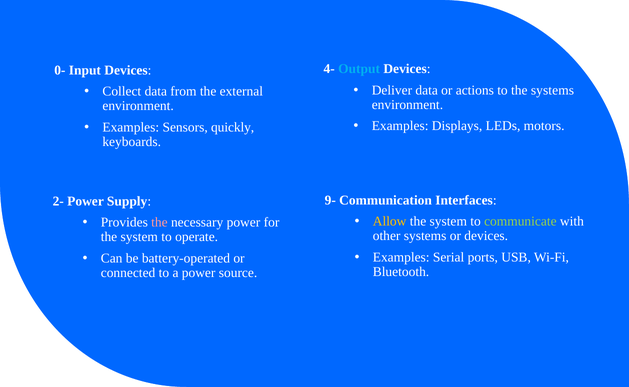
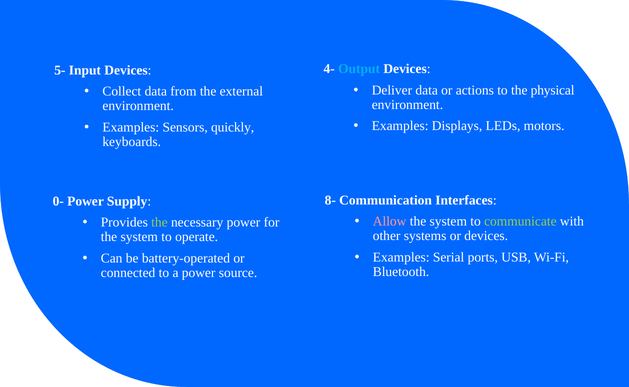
0-: 0- -> 5-
the systems: systems -> physical
9-: 9- -> 8-
2-: 2- -> 0-
Allow colour: yellow -> pink
the at (159, 223) colour: pink -> light green
